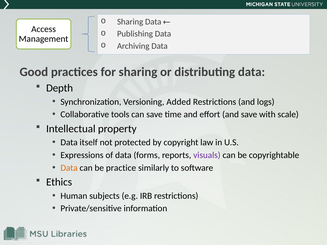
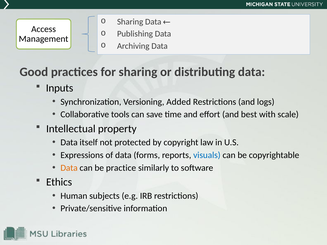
Depth: Depth -> Inputs
and save: save -> best
visuals colour: purple -> blue
